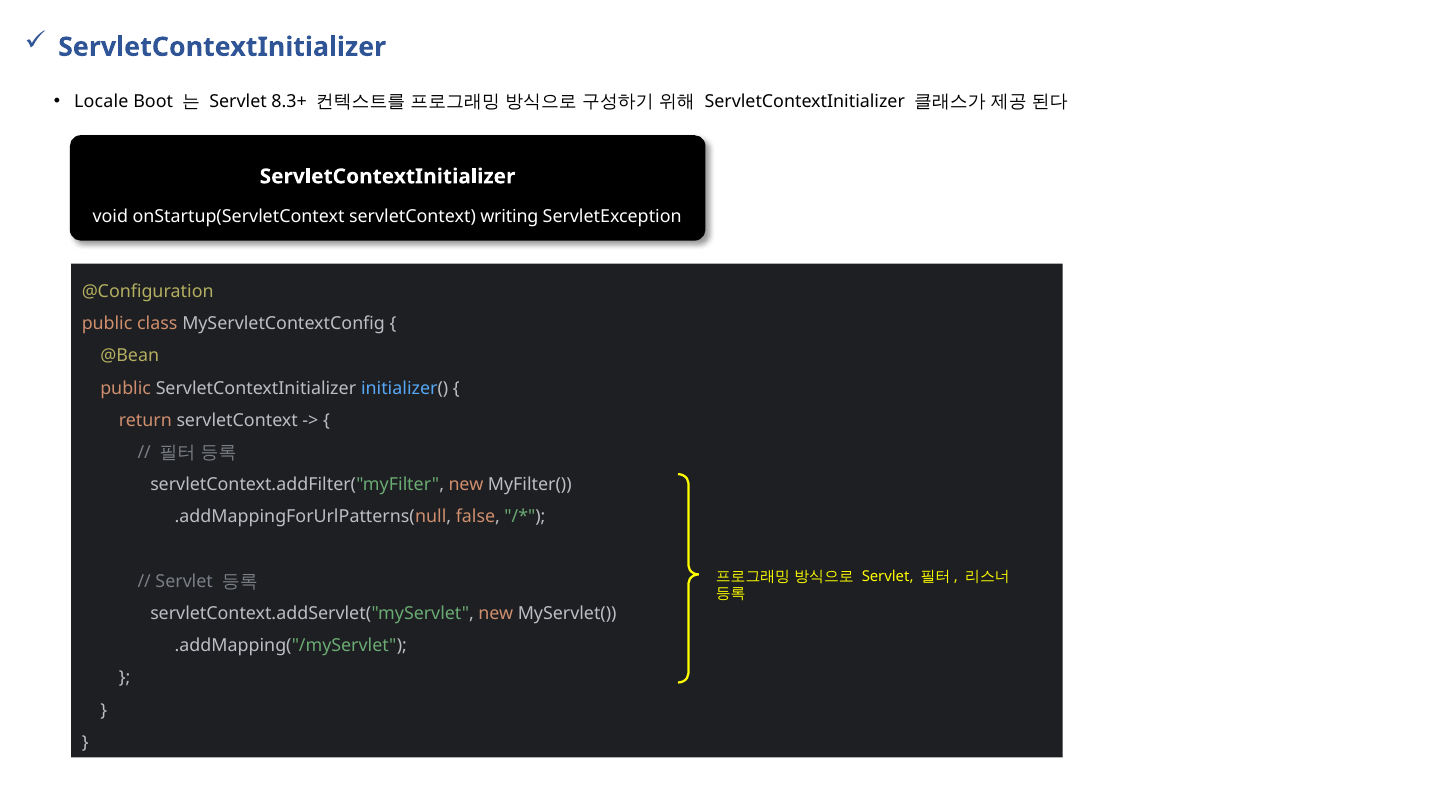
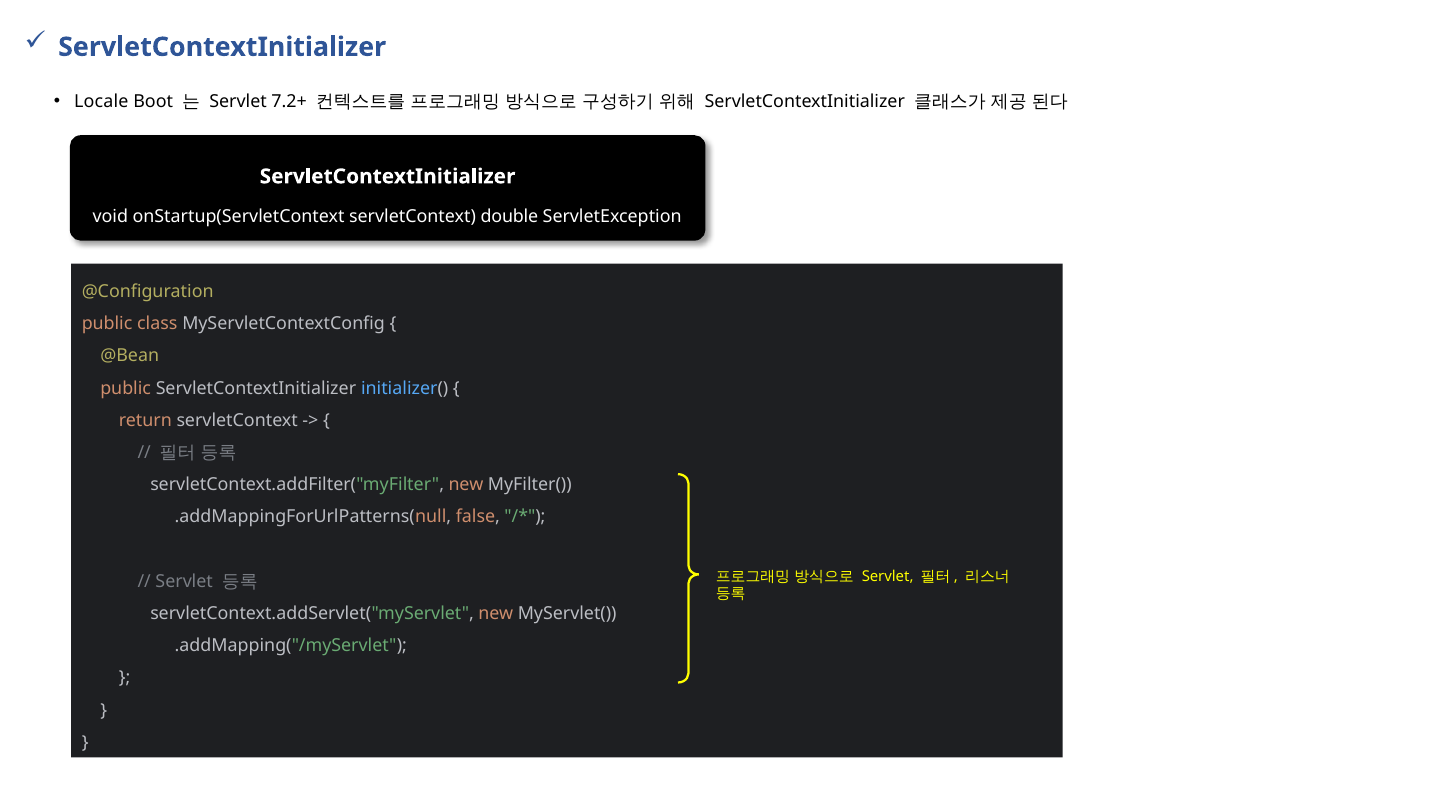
8.3+: 8.3+ -> 7.2+
writing: writing -> double
